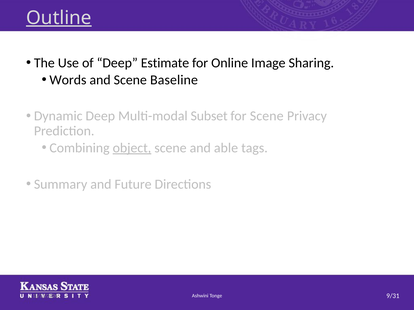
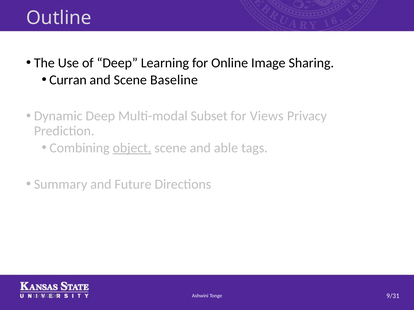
Outline underline: present -> none
Estimate: Estimate -> Learning
Words: Words -> Curran
for Scene: Scene -> Views
